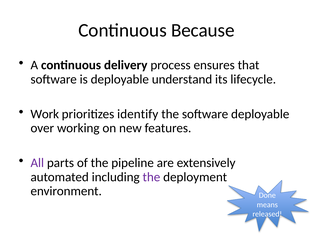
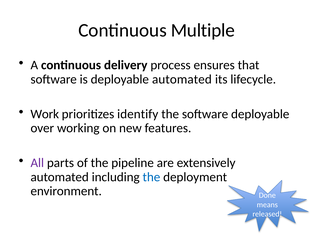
Because: Because -> Multiple
deployable understand: understand -> automated
the at (151, 177) colour: purple -> blue
